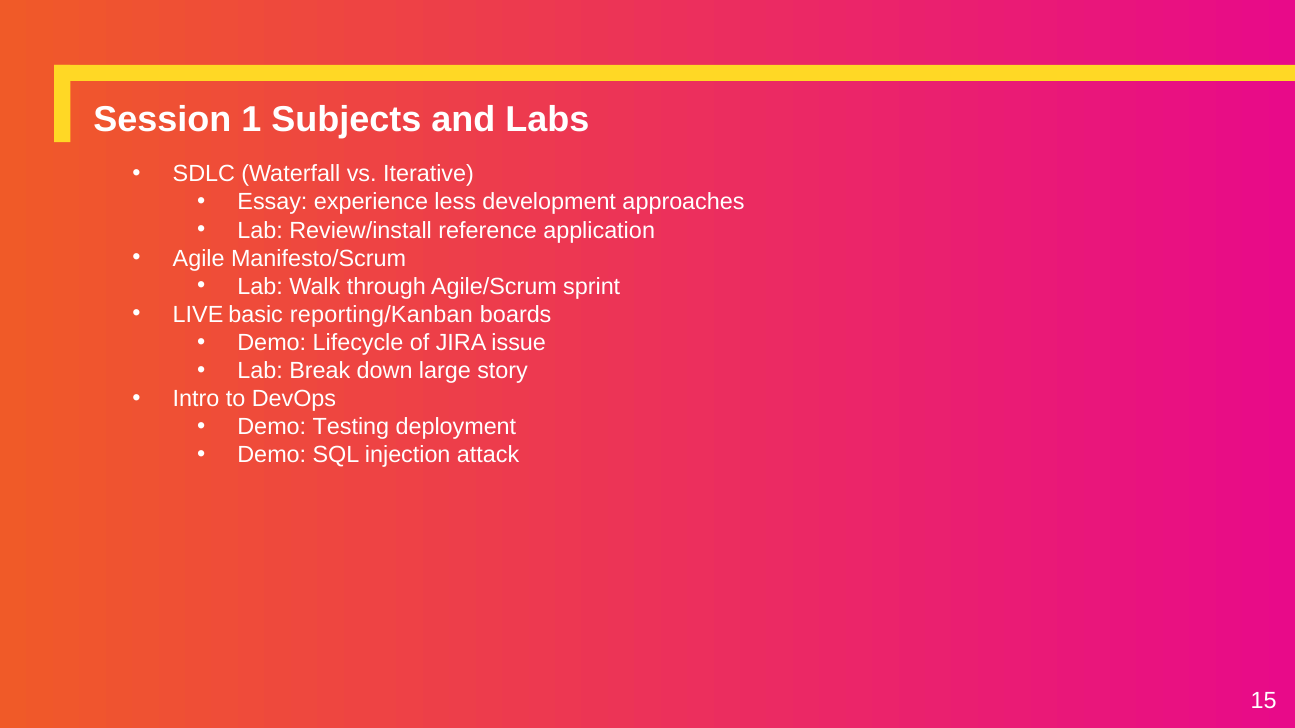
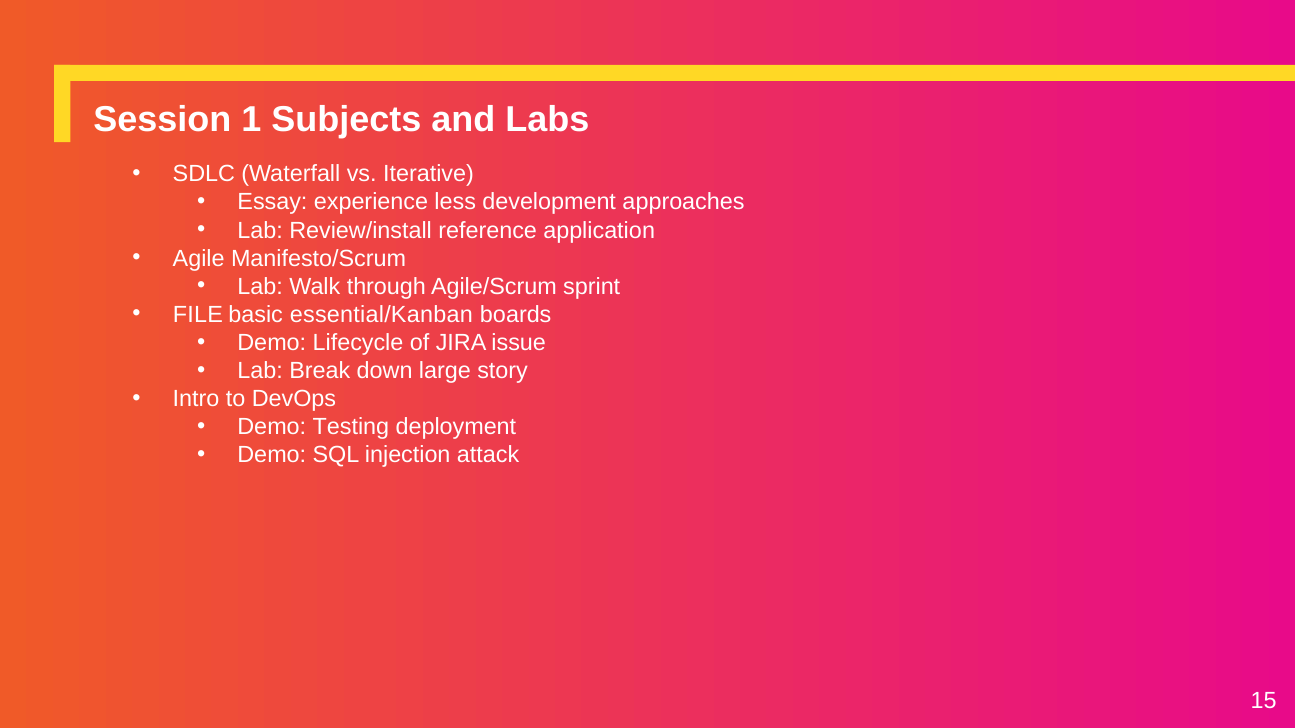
LIVE: LIVE -> FILE
reporting/Kanban: reporting/Kanban -> essential/Kanban
